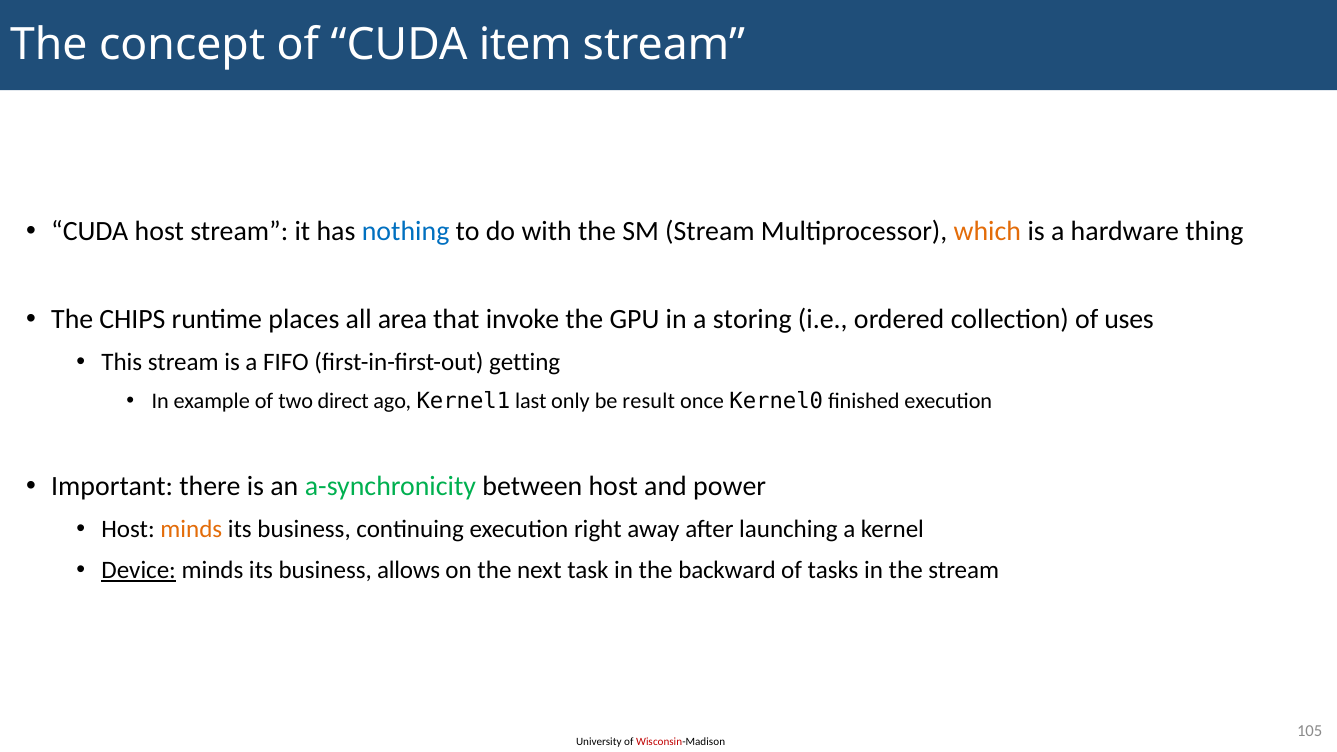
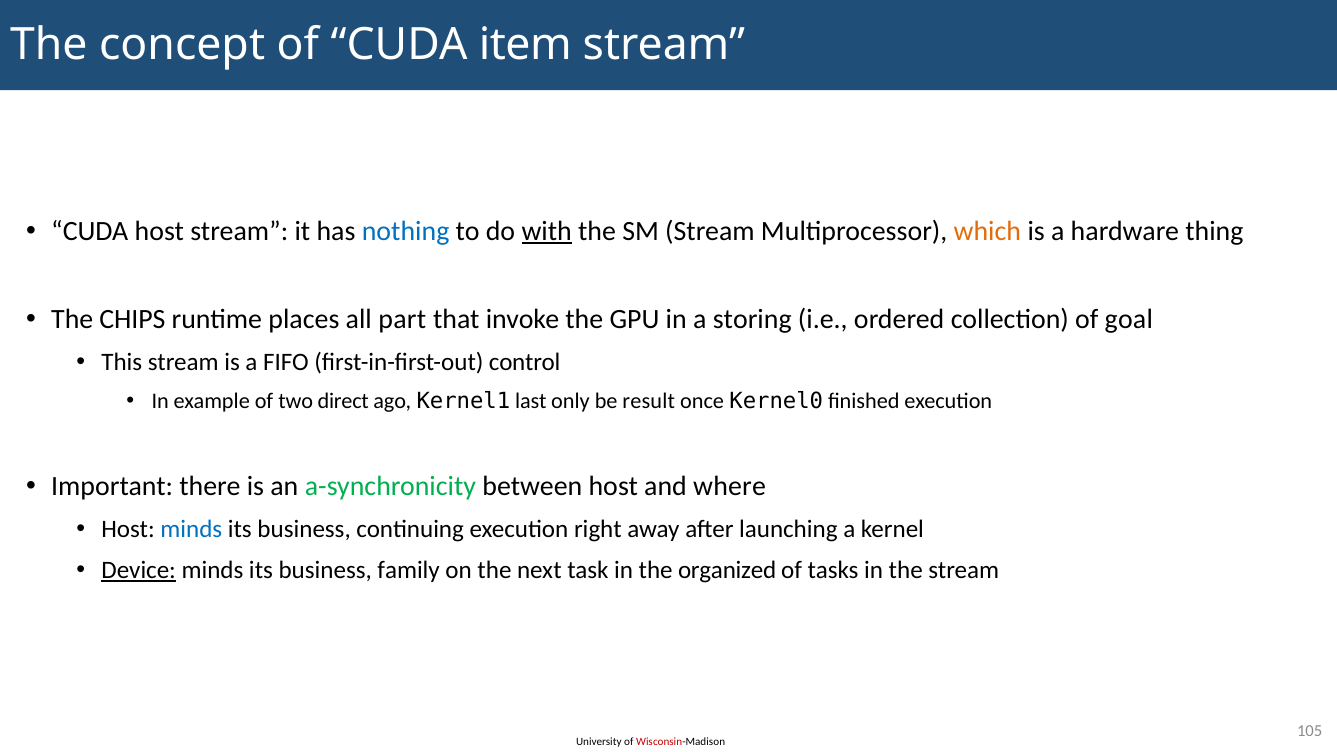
with underline: none -> present
area: area -> part
uses: uses -> goal
getting: getting -> control
power: power -> where
minds at (191, 529) colour: orange -> blue
allows: allows -> family
backward: backward -> organized
